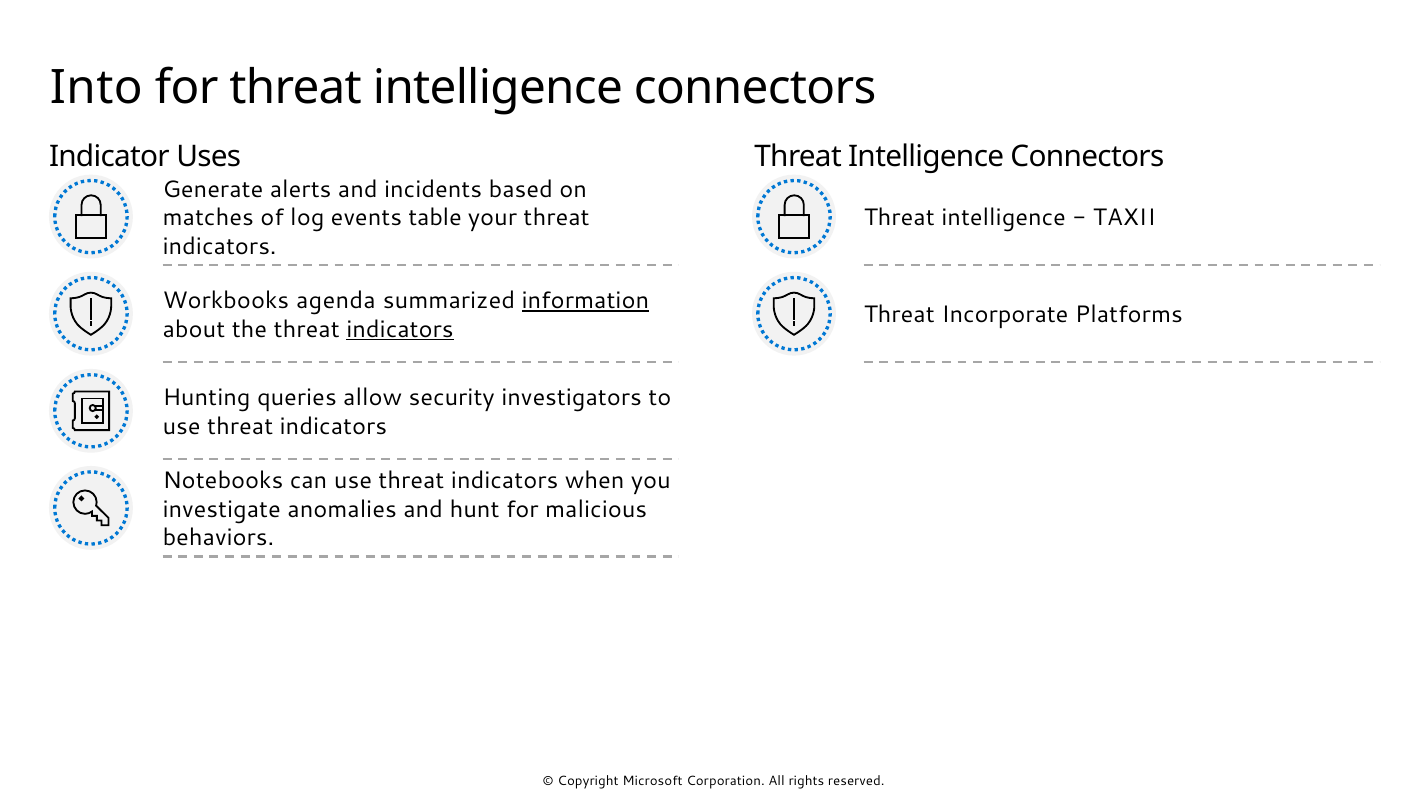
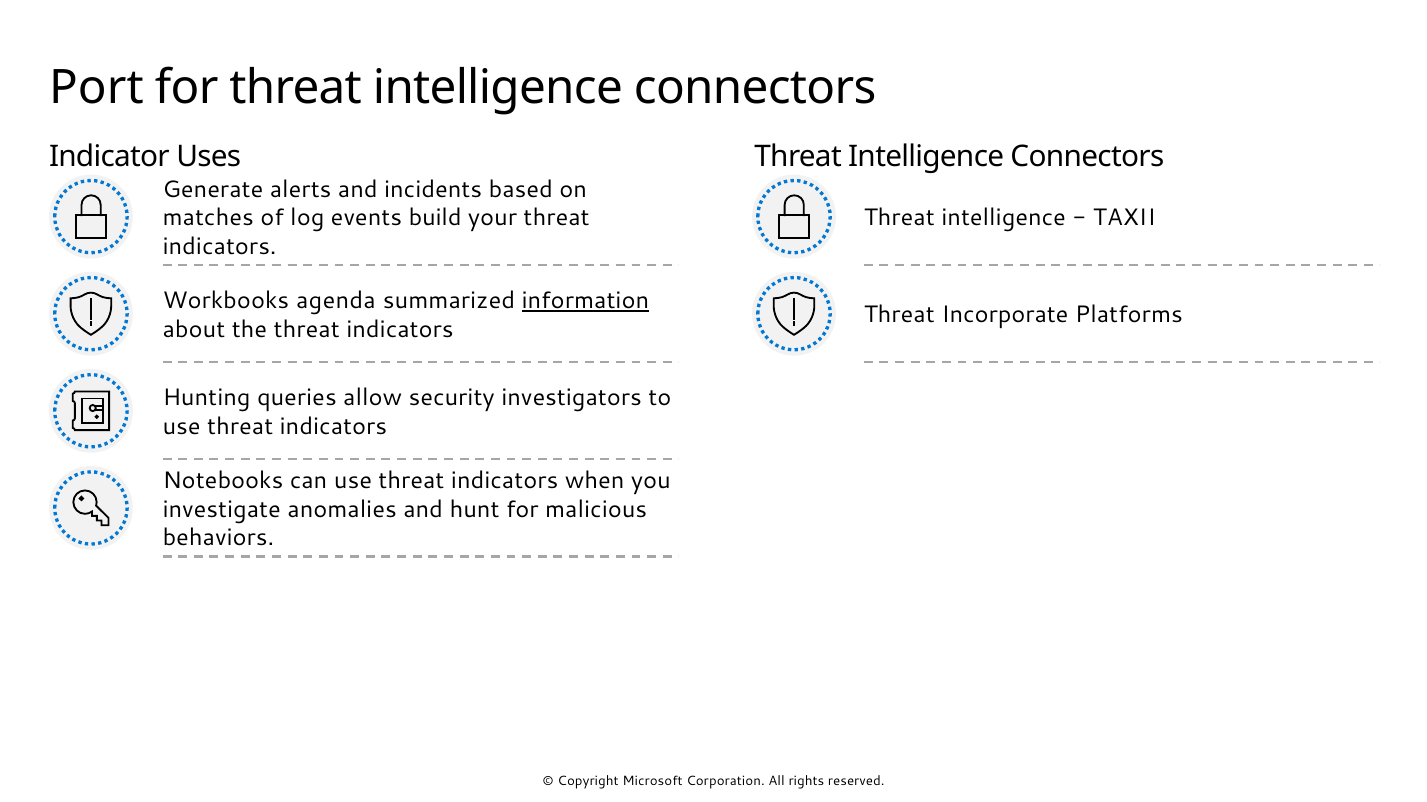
Into: Into -> Port
table: table -> build
indicators at (400, 329) underline: present -> none
